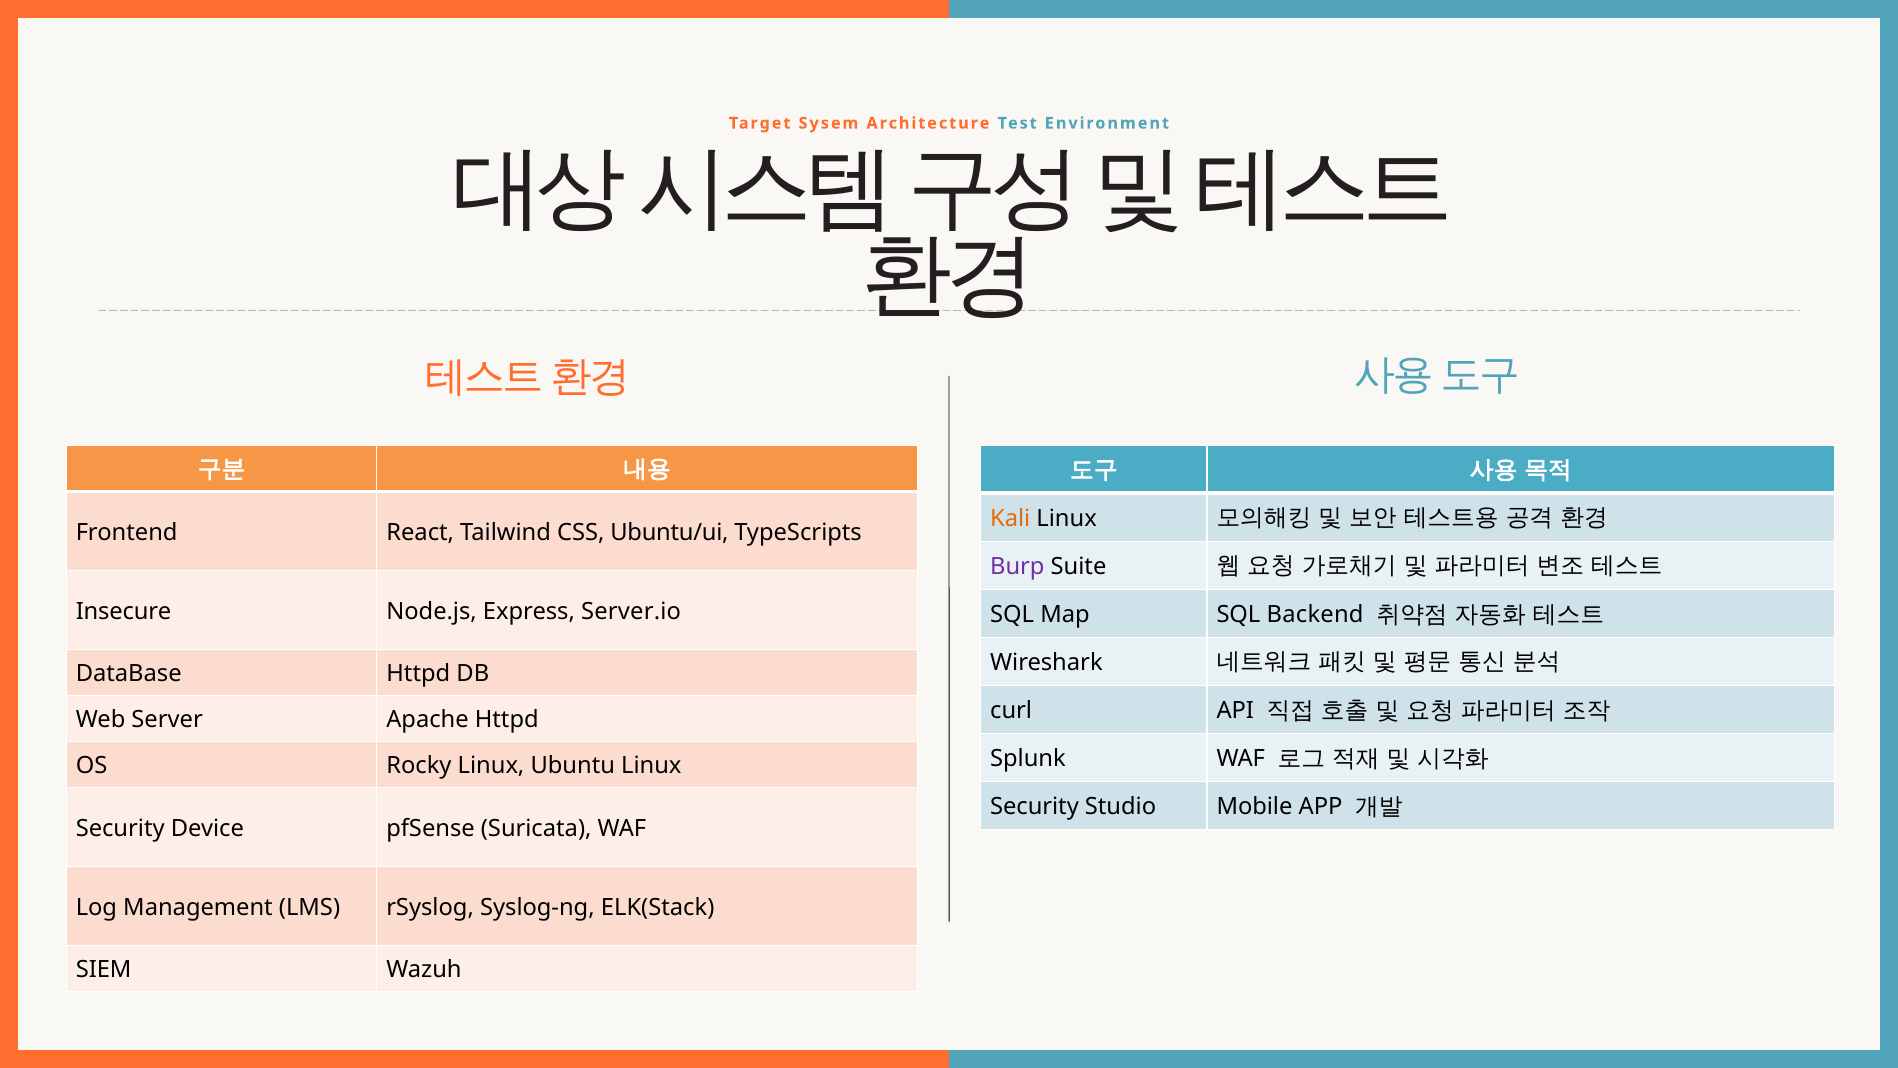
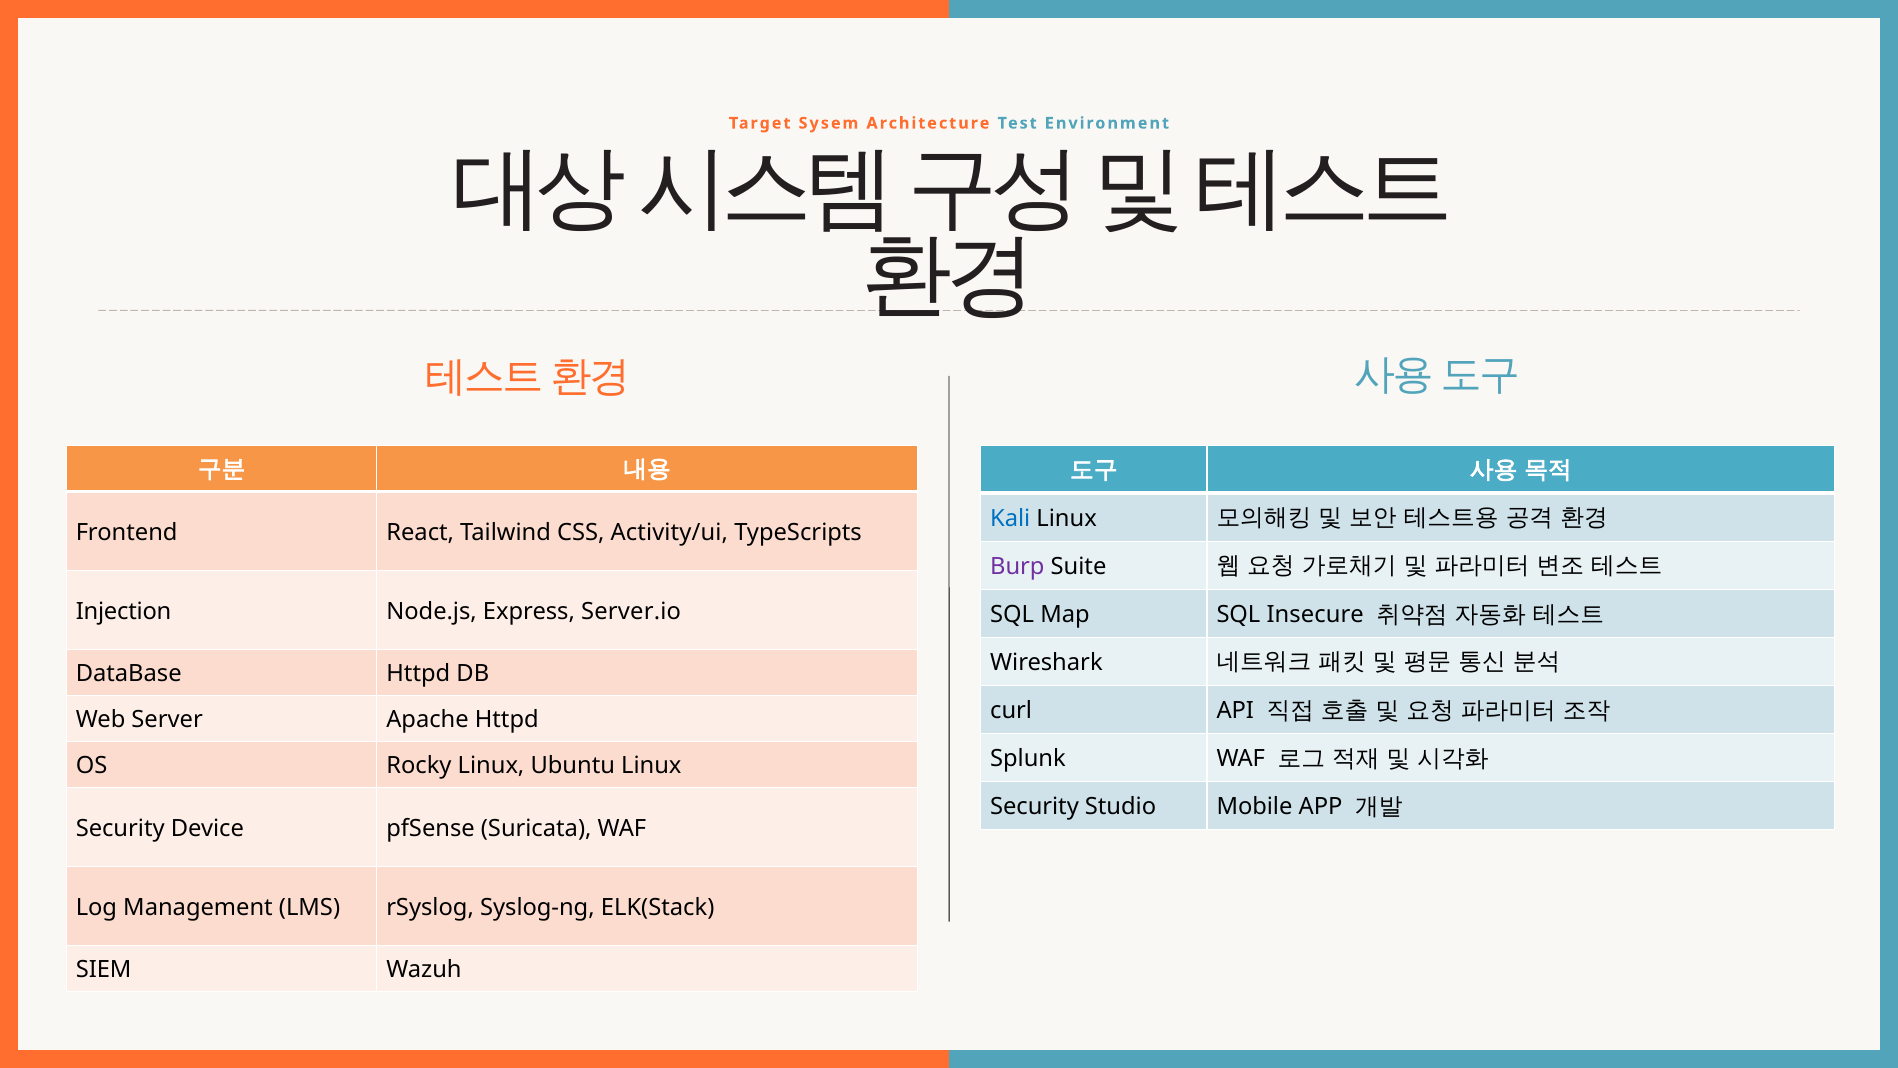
Kali colour: orange -> blue
Ubuntu/ui: Ubuntu/ui -> Activity/ui
Insecure: Insecure -> Injection
Backend: Backend -> Insecure
